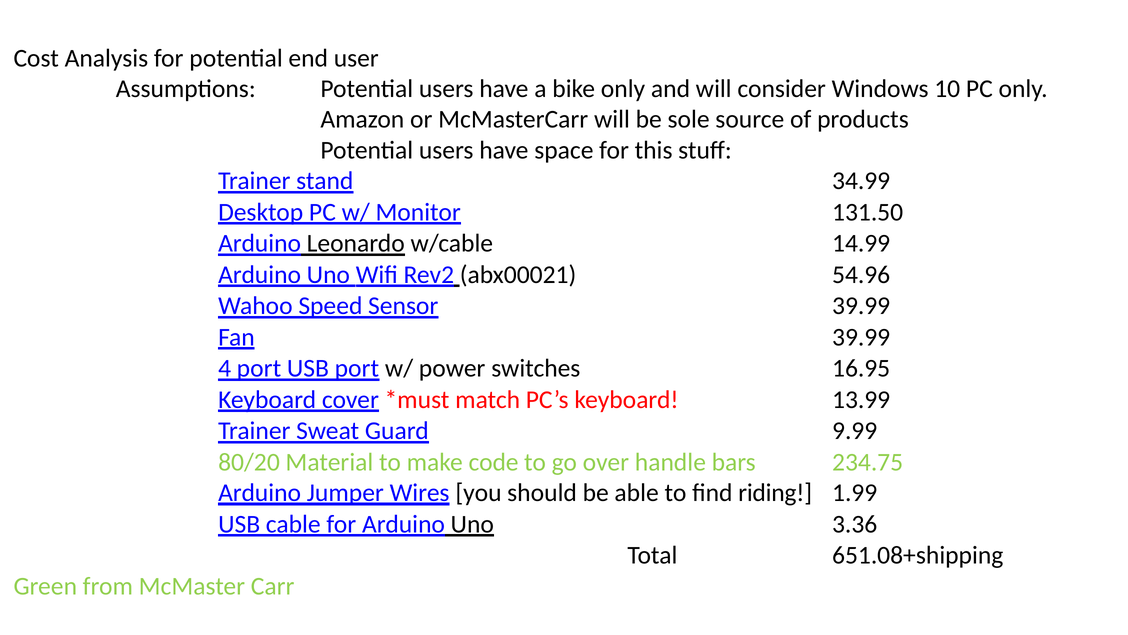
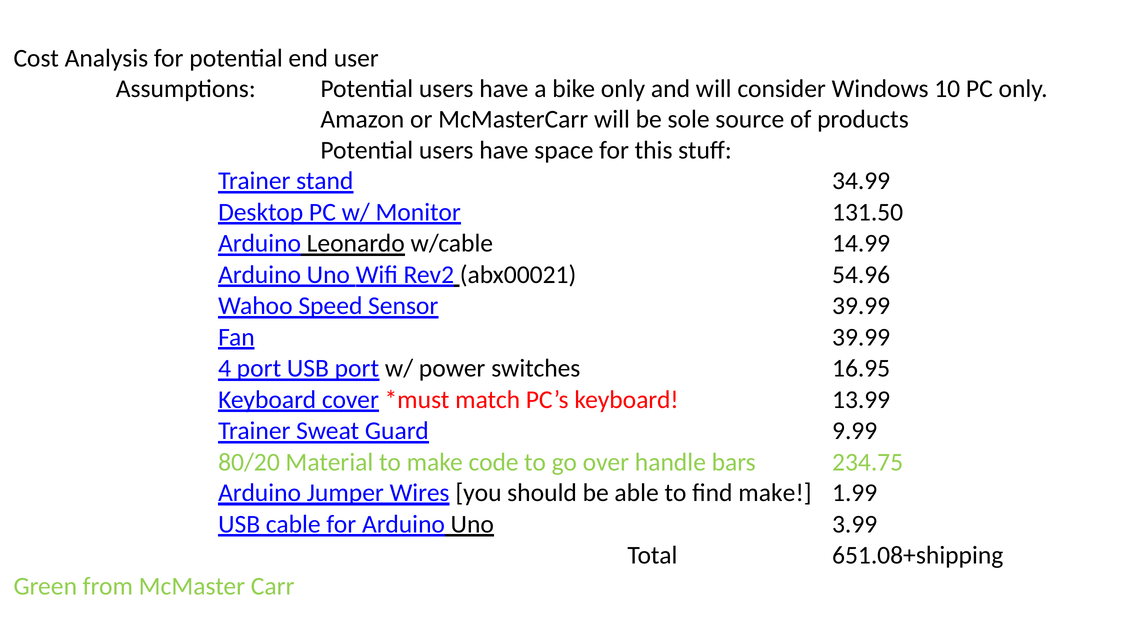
find riding: riding -> make
3.36: 3.36 -> 3.99
